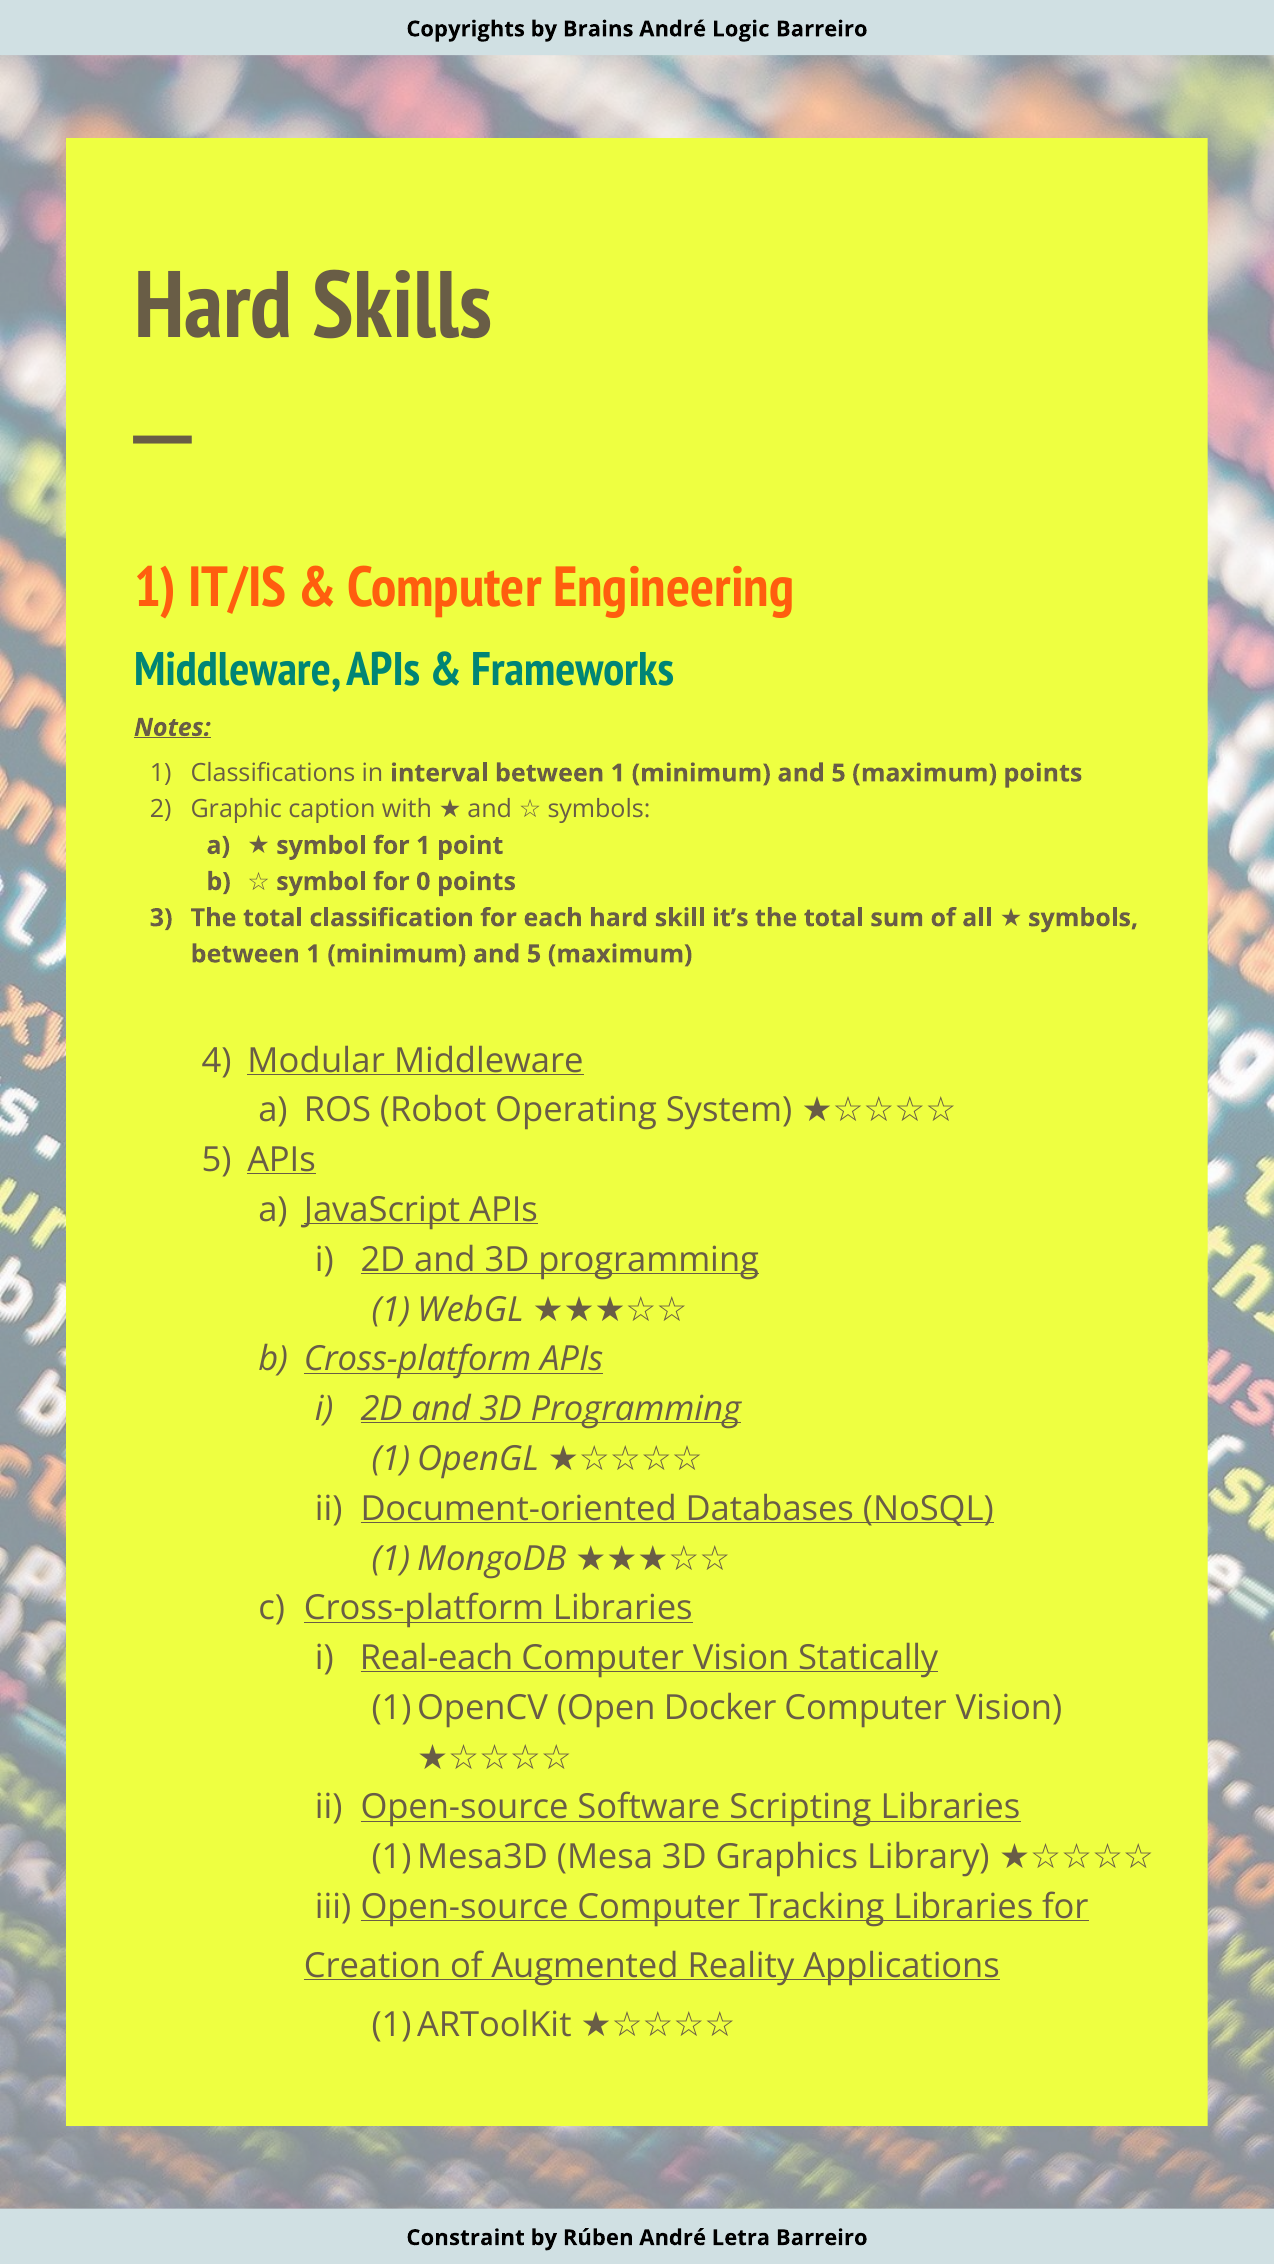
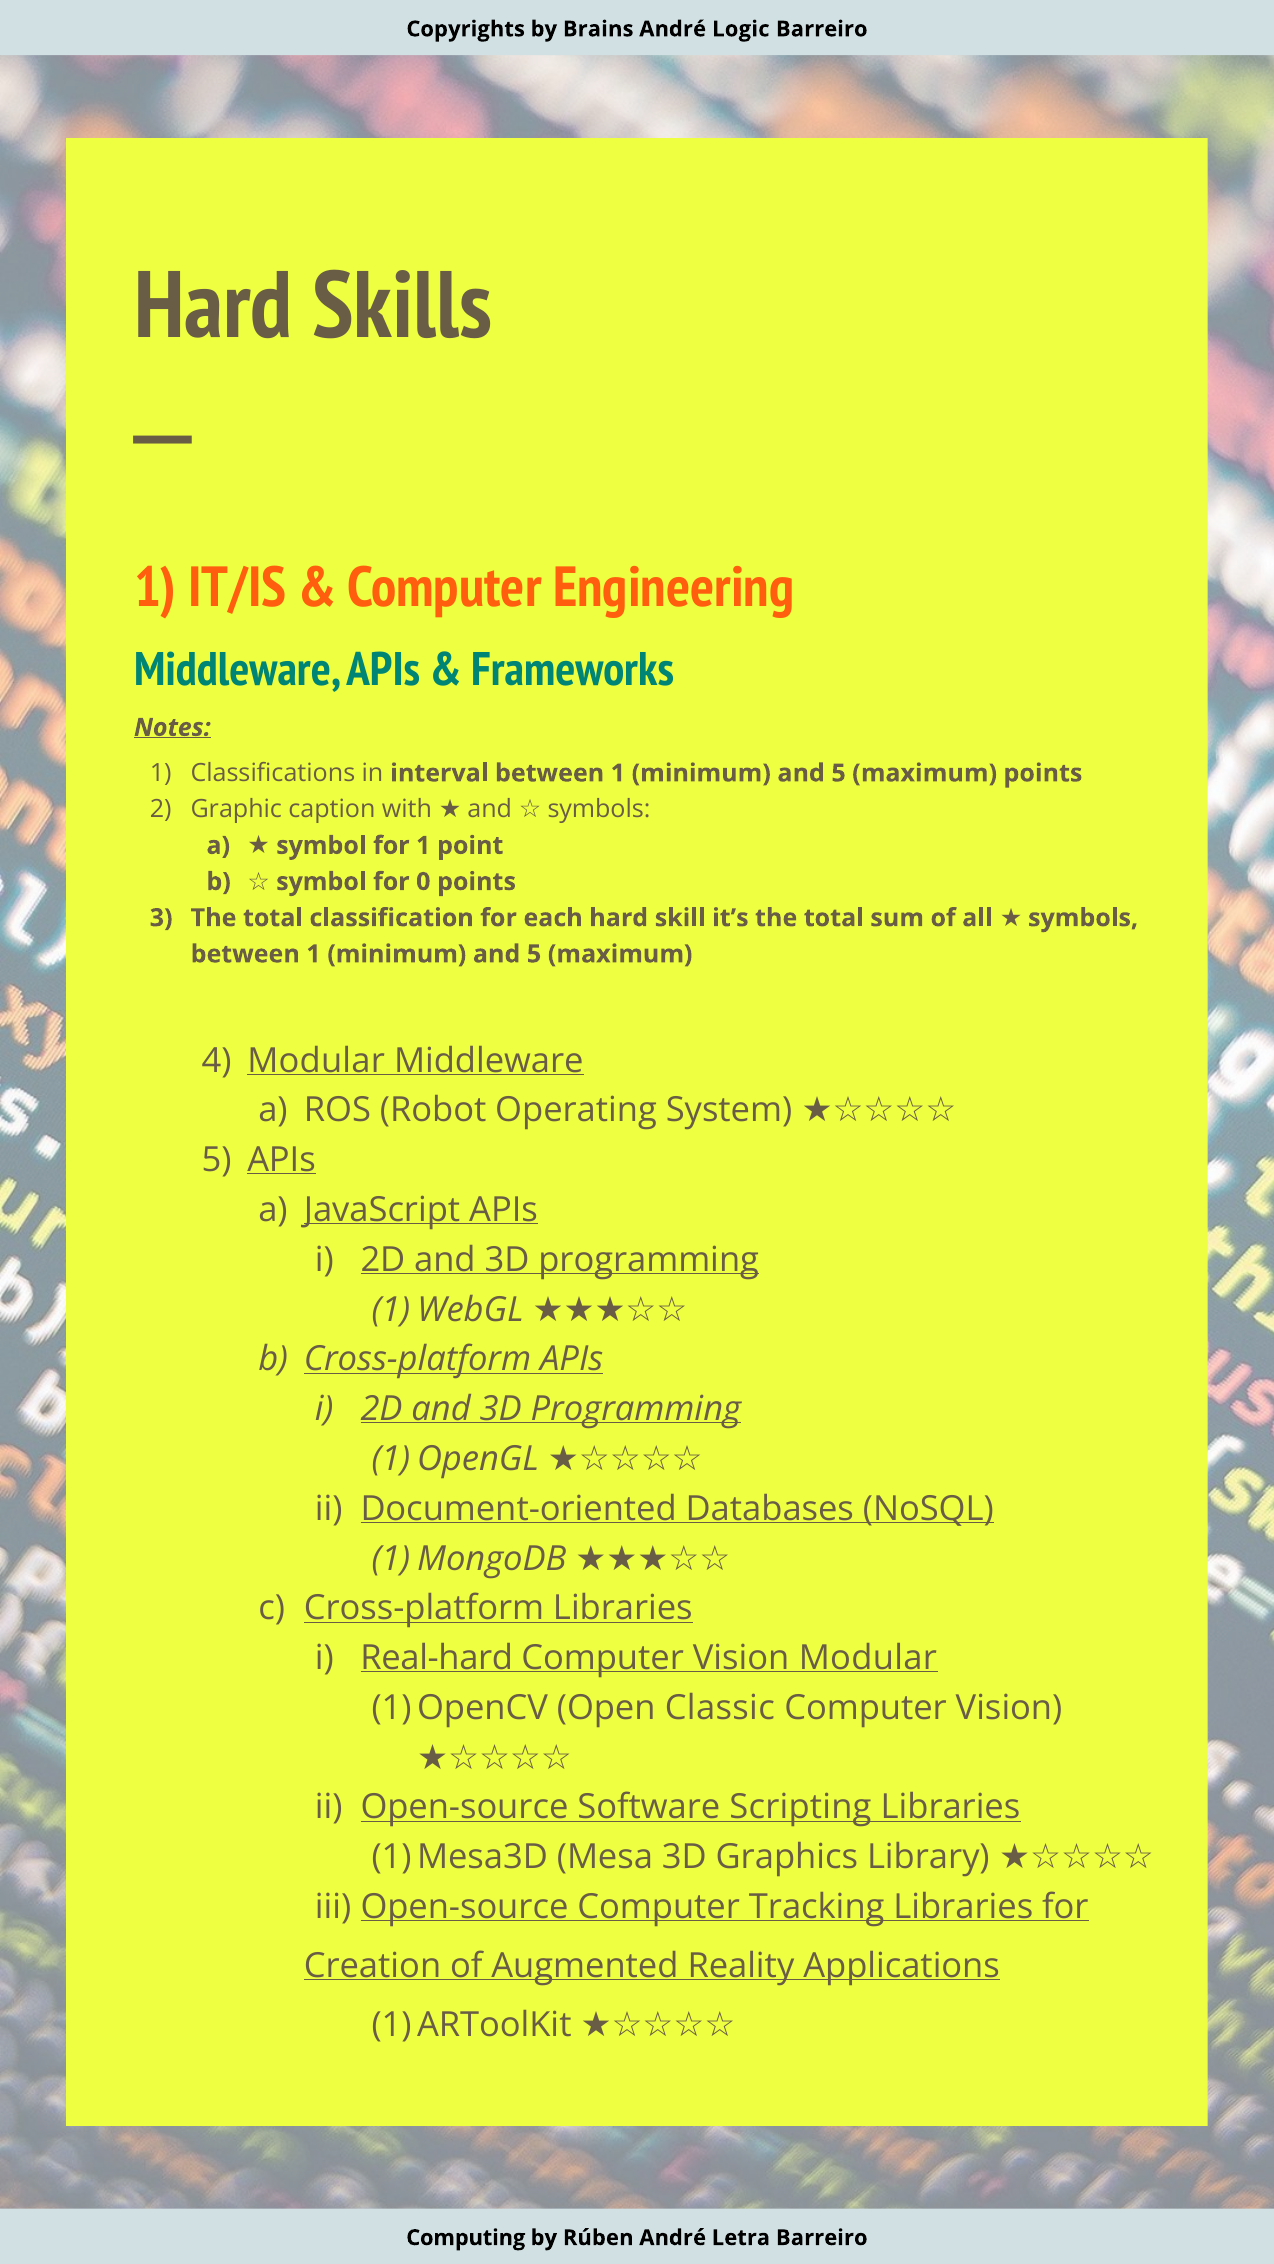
Real-each: Real-each -> Real-hard
Vision Statically: Statically -> Modular
Docker: Docker -> Classic
Constraint: Constraint -> Computing
